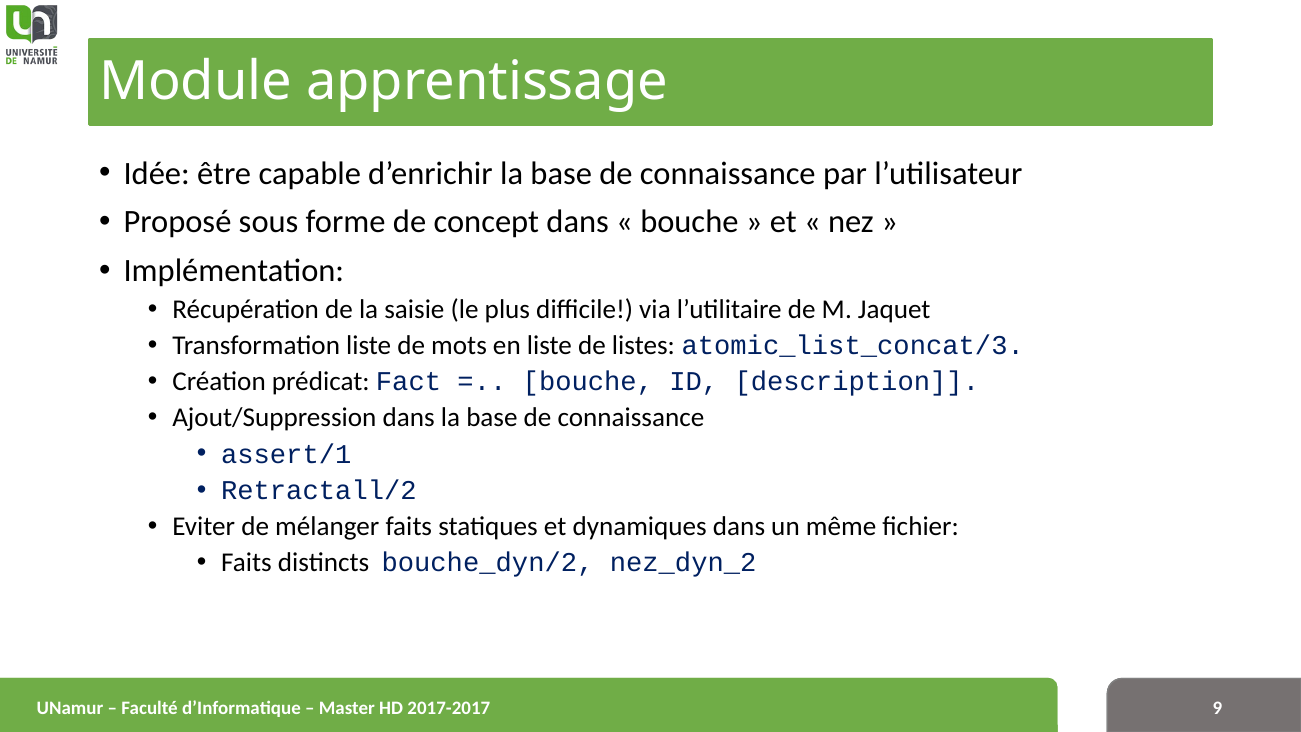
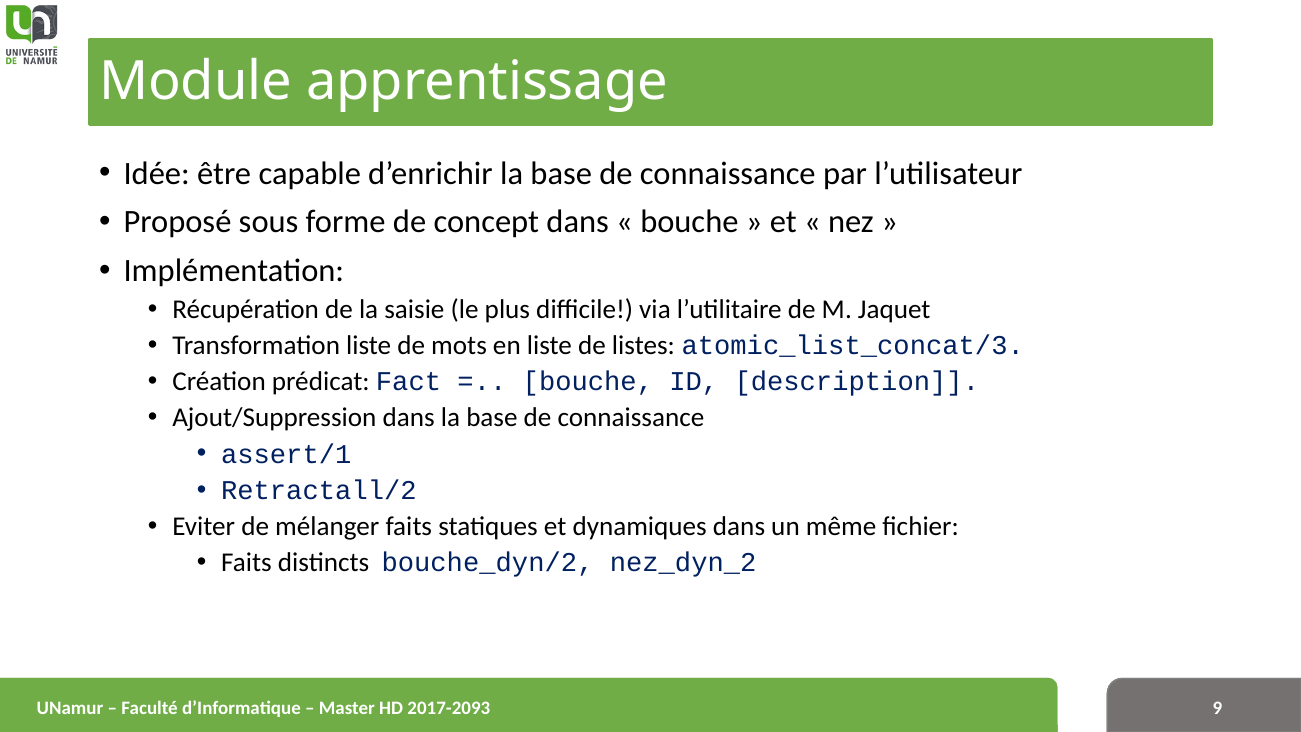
2017-2017: 2017-2017 -> 2017-2093
